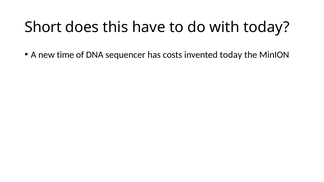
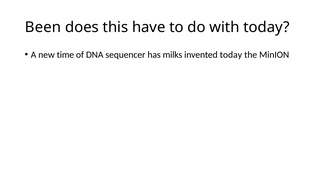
Short: Short -> Been
costs: costs -> milks
